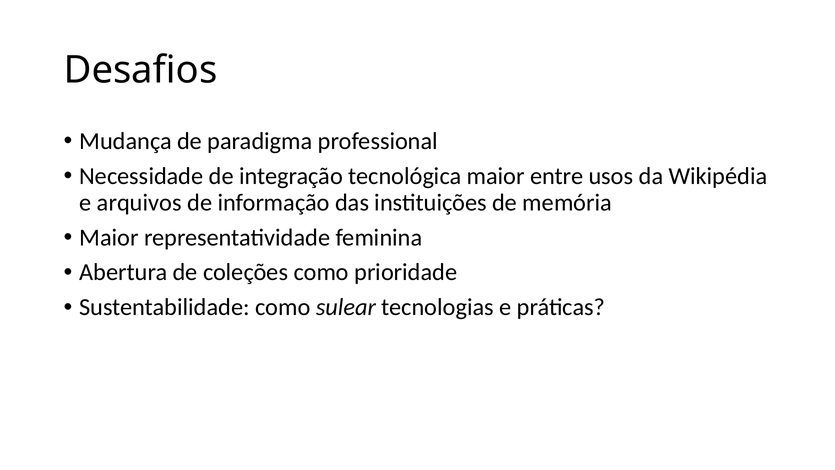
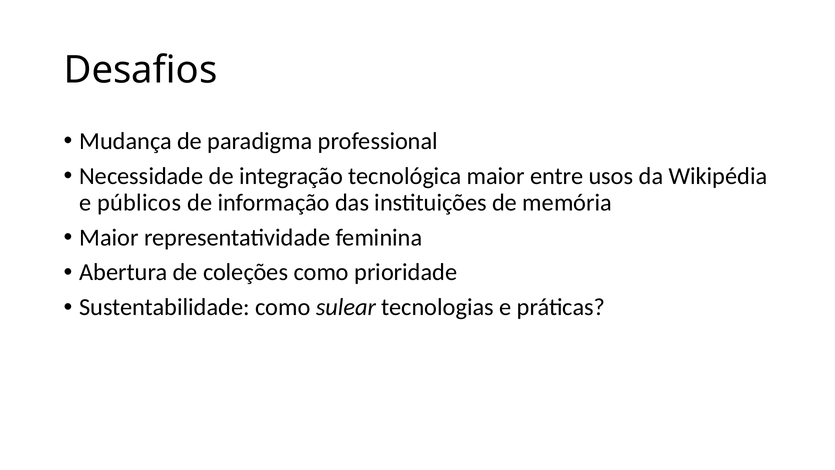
arquivos: arquivos -> públicos
